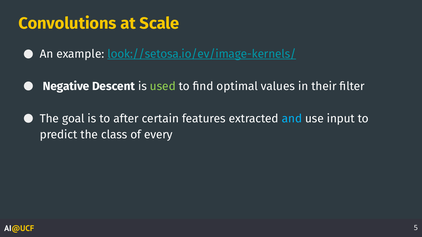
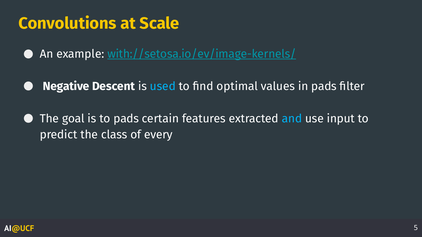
look://setosa.io/ev/image-kernels/: look://setosa.io/ev/image-kernels/ -> with://setosa.io/ev/image-kernels/
used colour: light green -> light blue
in their: their -> pads
to after: after -> pads
